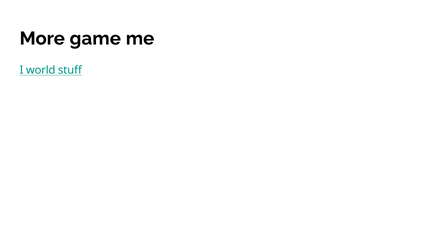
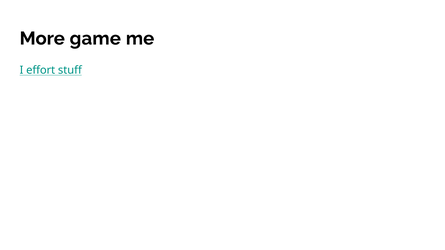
world: world -> effort
